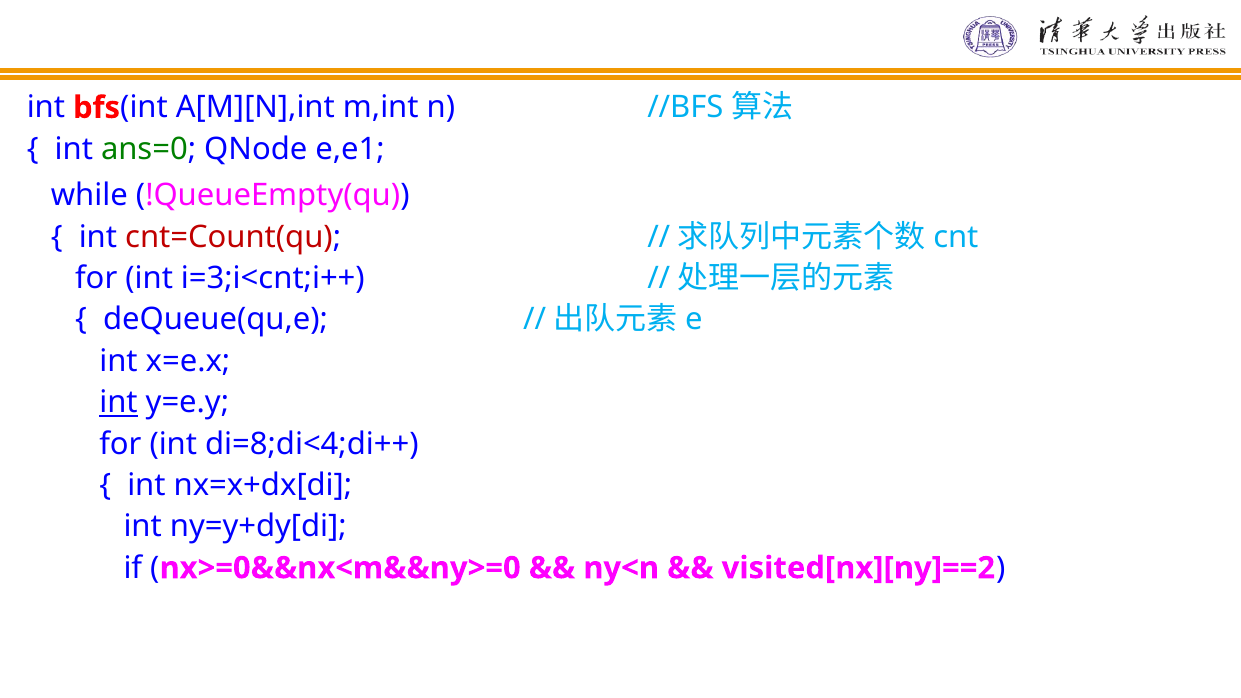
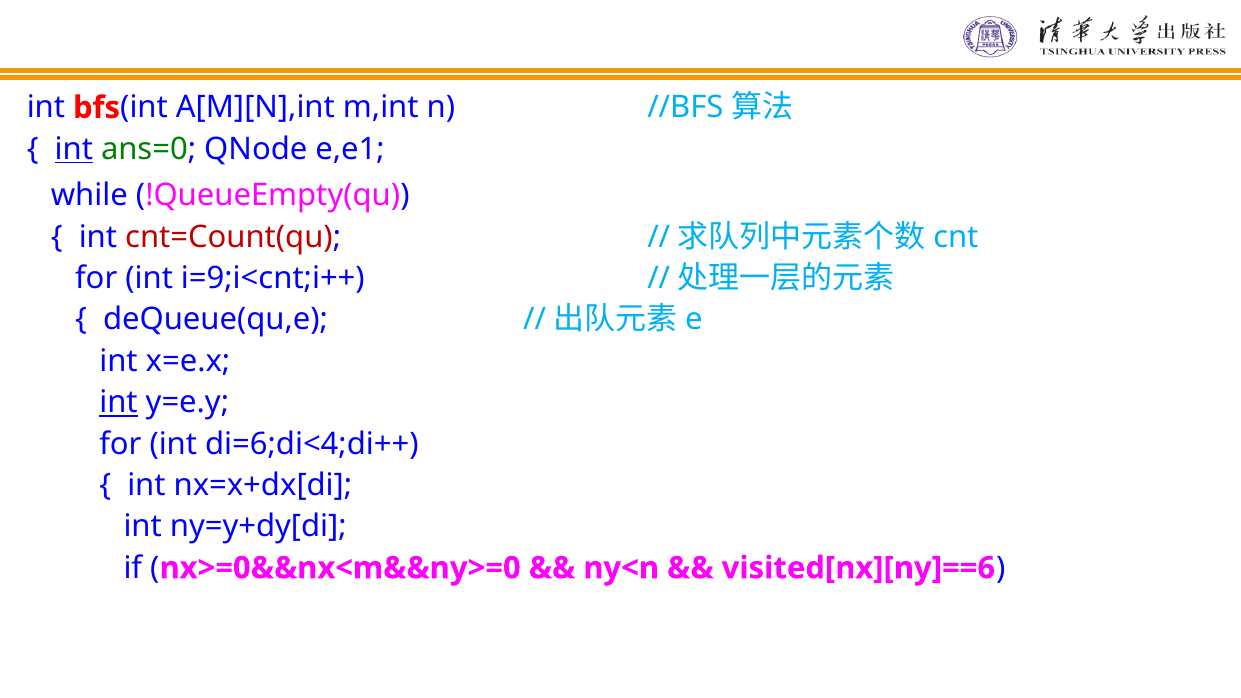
int at (74, 149) underline: none -> present
i=3;i<cnt;i++: i=3;i<cnt;i++ -> i=9;i<cnt;i++
di=8;di<4;di++: di=8;di<4;di++ -> di=6;di<4;di++
visited[nx][ny]==2: visited[nx][ny]==2 -> visited[nx][ny]==6
